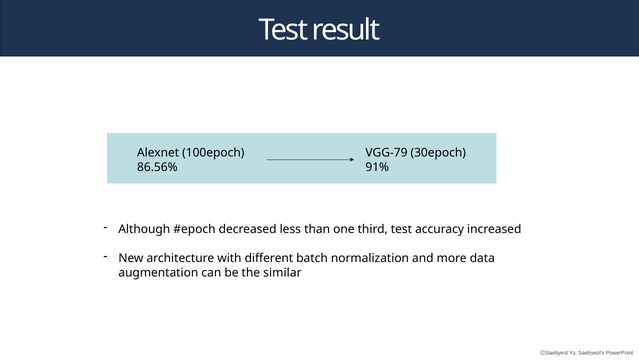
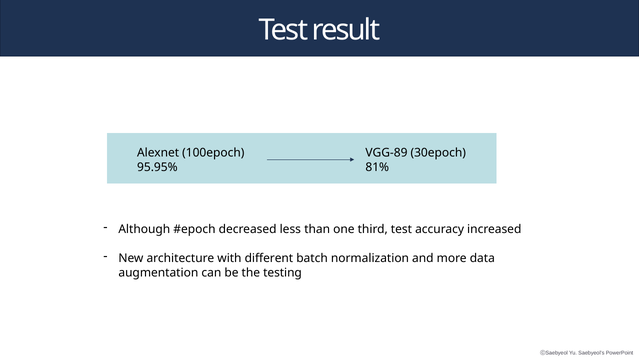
VGG-79: VGG-79 -> VGG-89
86.56%: 86.56% -> 95.95%
91%: 91% -> 81%
similar: similar -> testing
